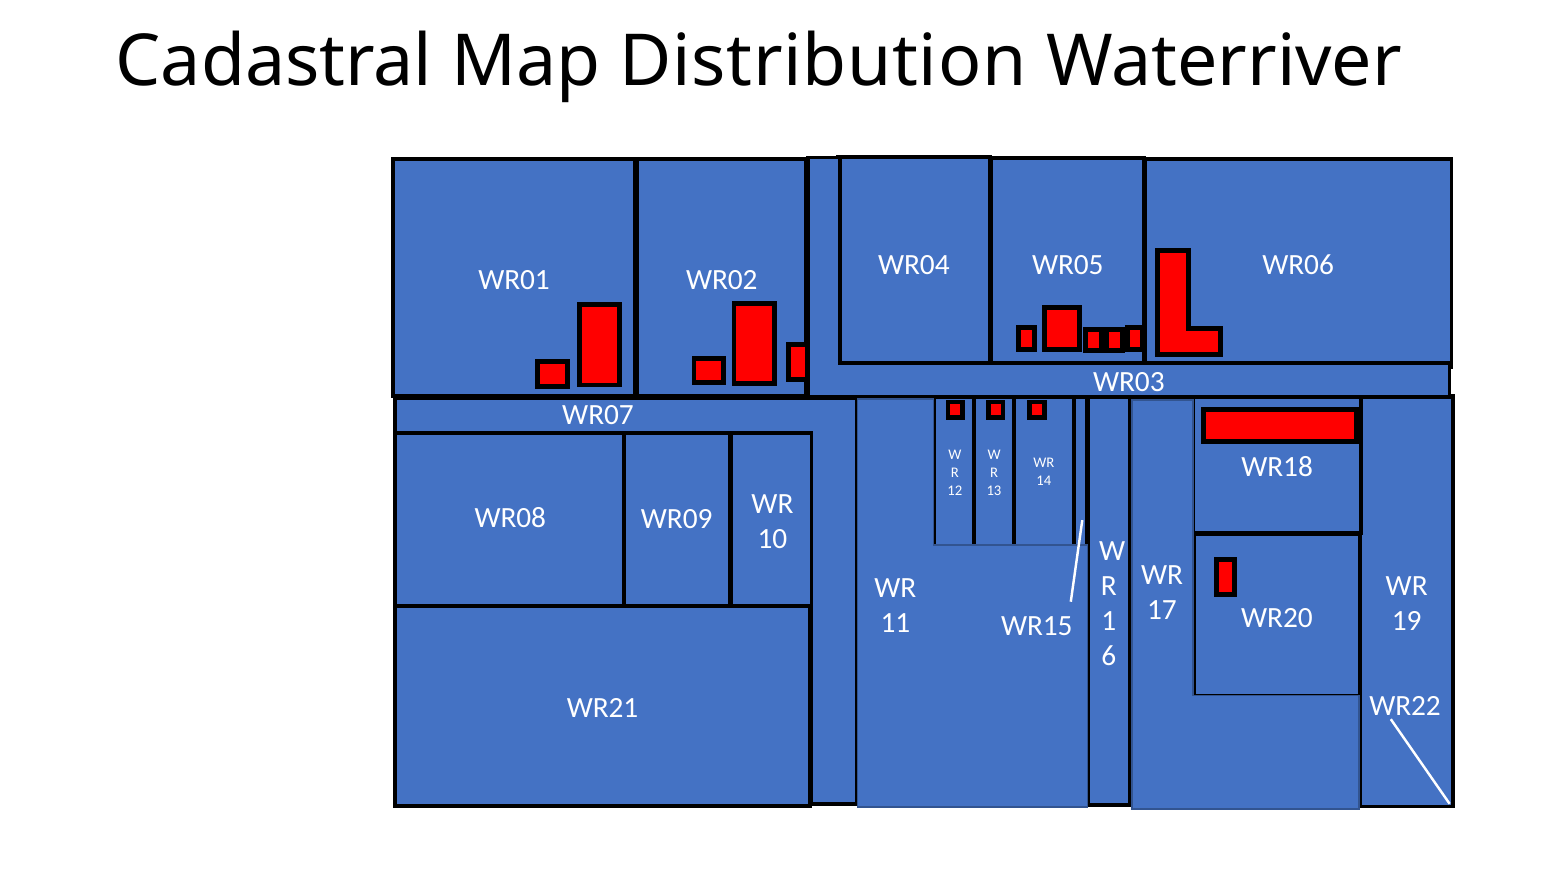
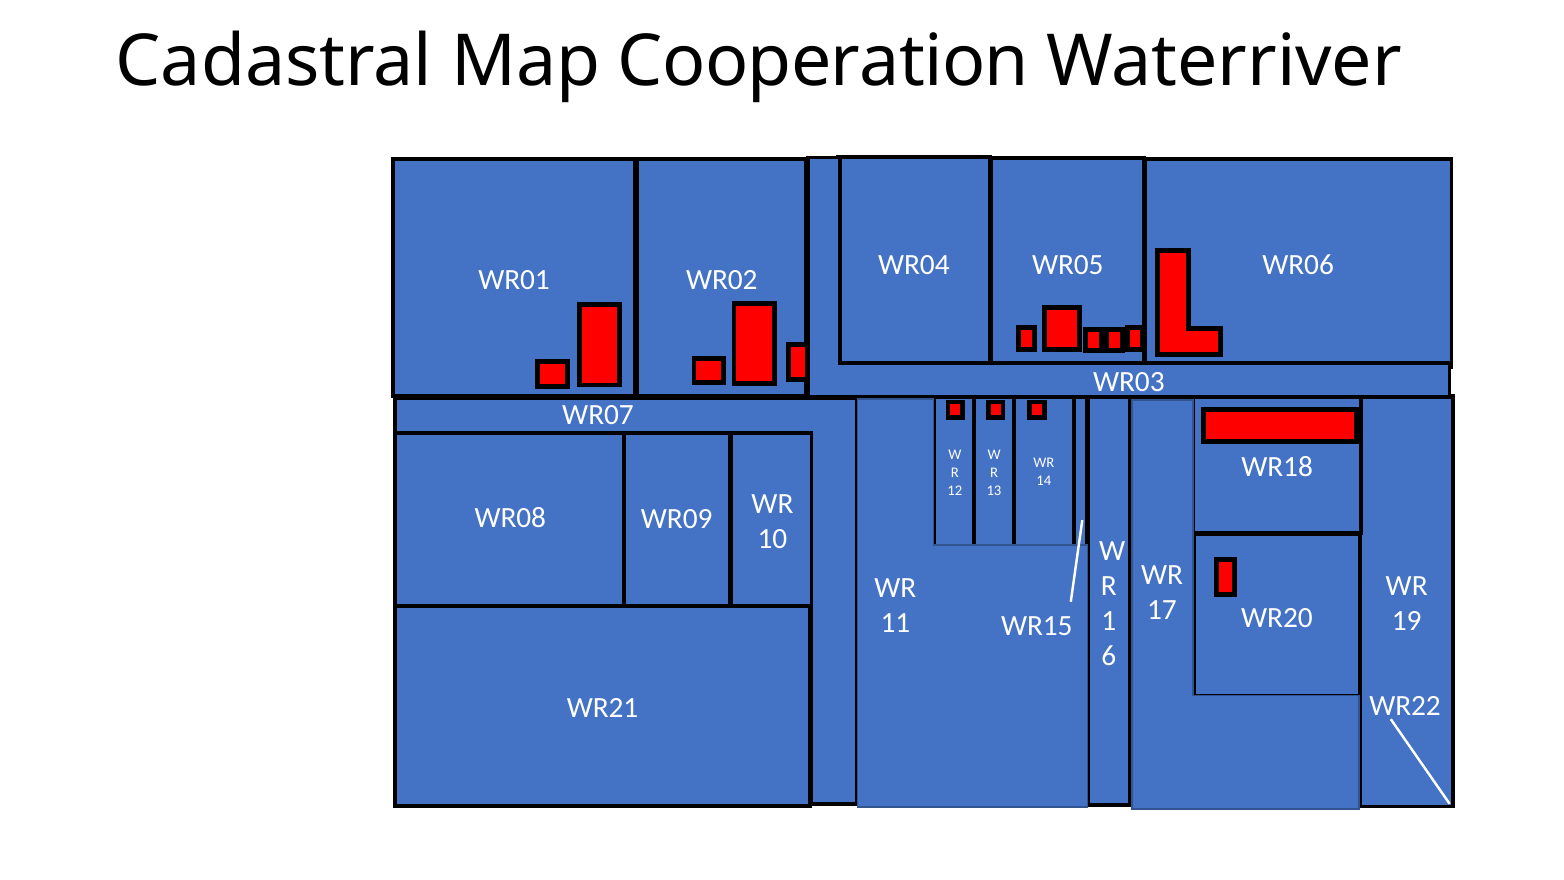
Distribution: Distribution -> Cooperation
